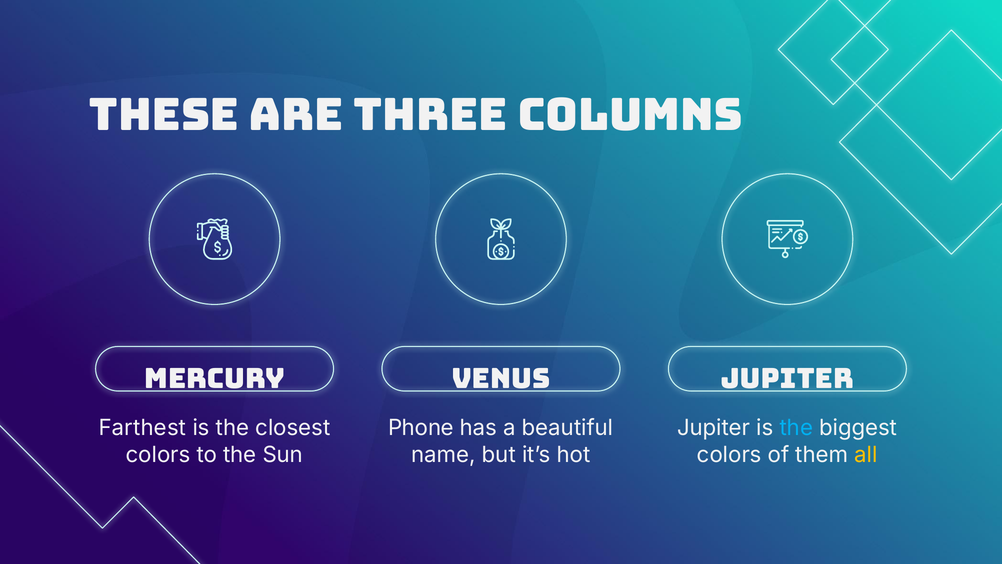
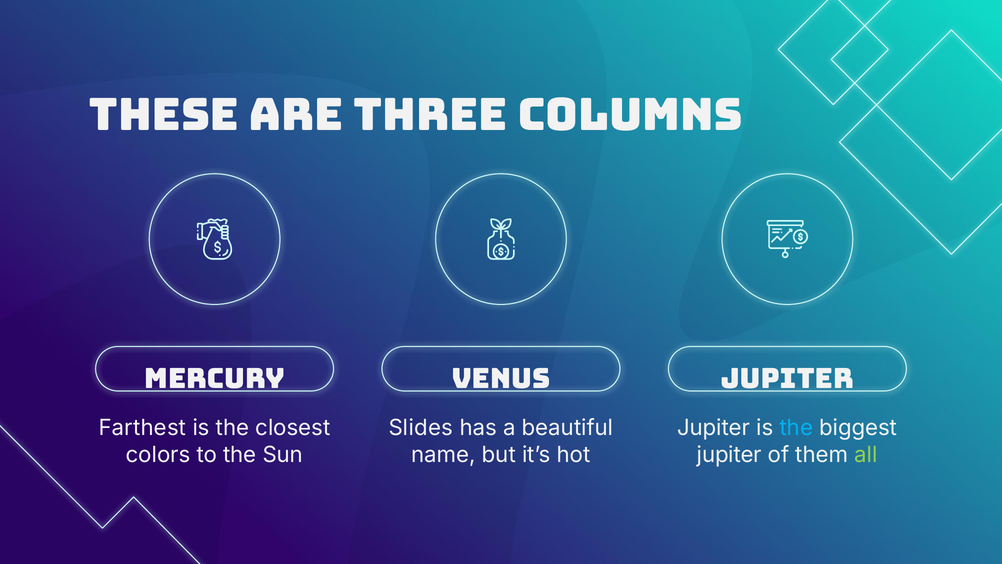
Phone: Phone -> Slides
colors at (729, 454): colors -> jupiter
all colour: yellow -> light green
